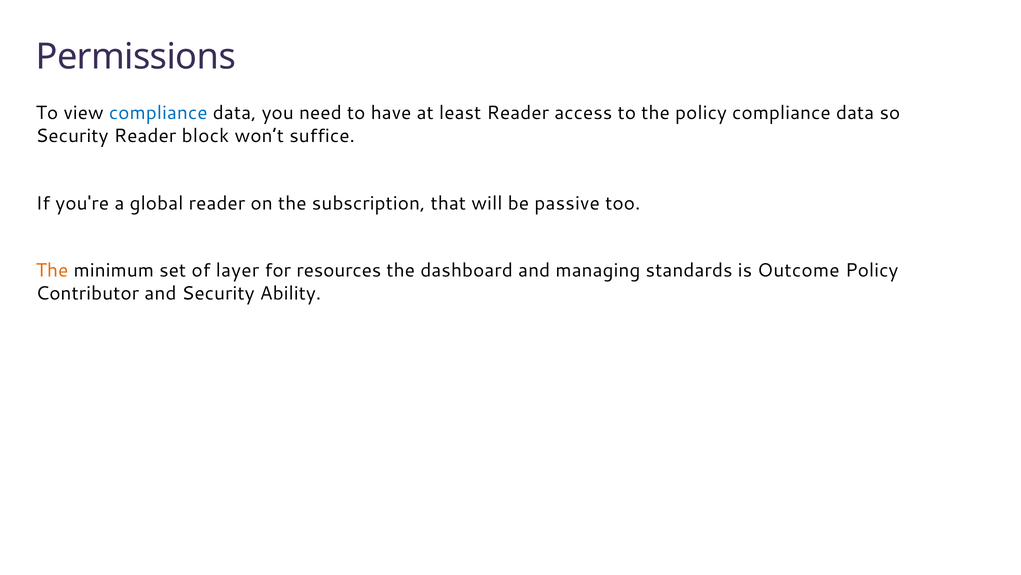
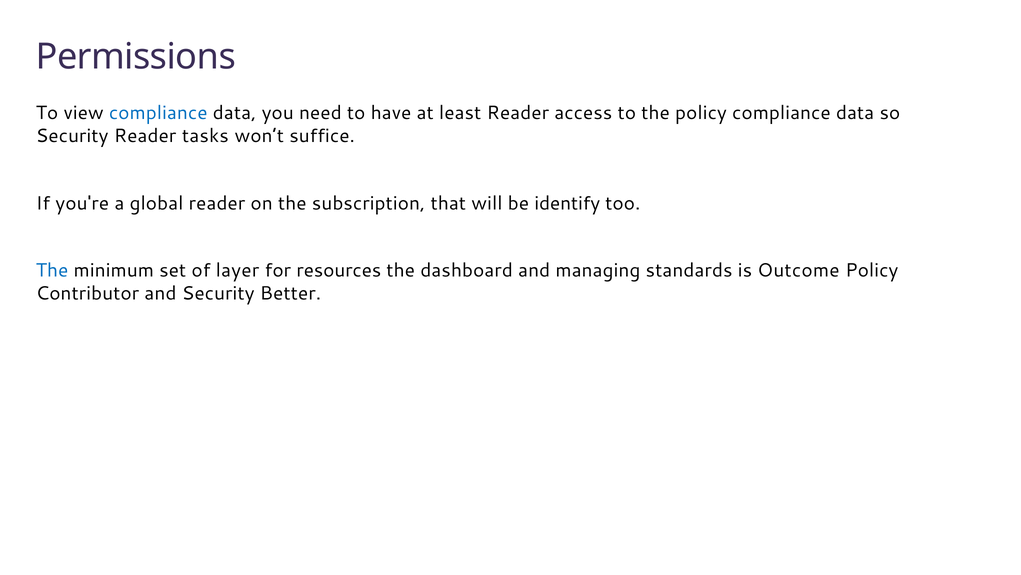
block: block -> tasks
passive: passive -> identify
The at (52, 270) colour: orange -> blue
Ability: Ability -> Better
